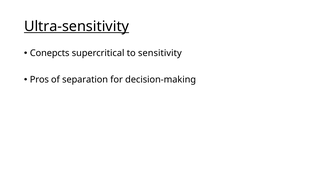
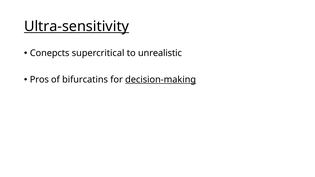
sensitivity: sensitivity -> unrealistic
separation: separation -> bifurcatins
decision-making underline: none -> present
